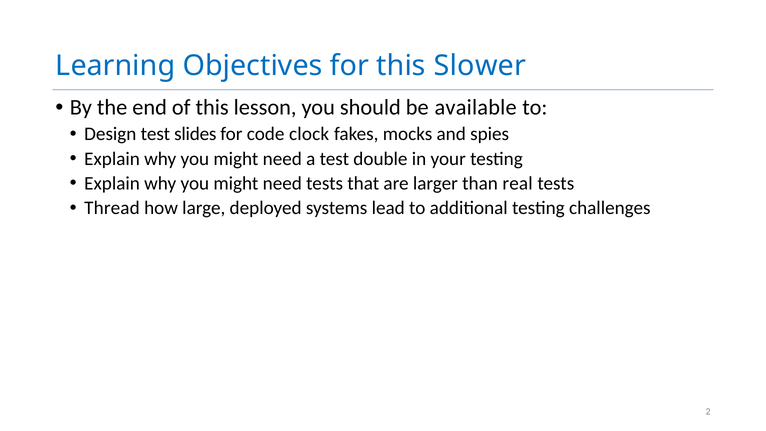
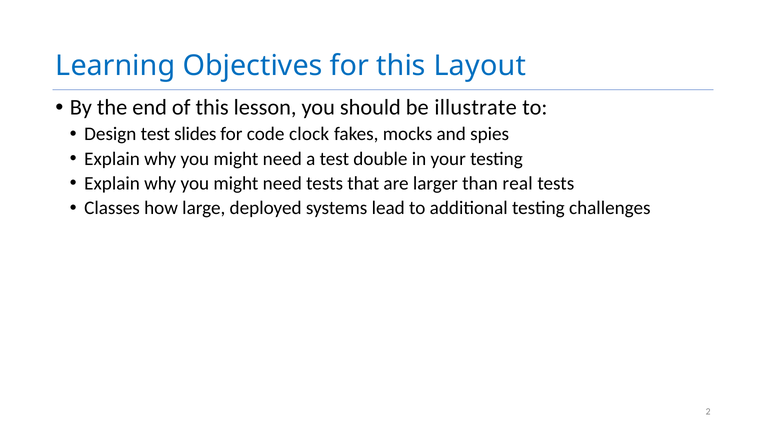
Slower: Slower -> Layout
available: available -> illustrate
Thread: Thread -> Classes
